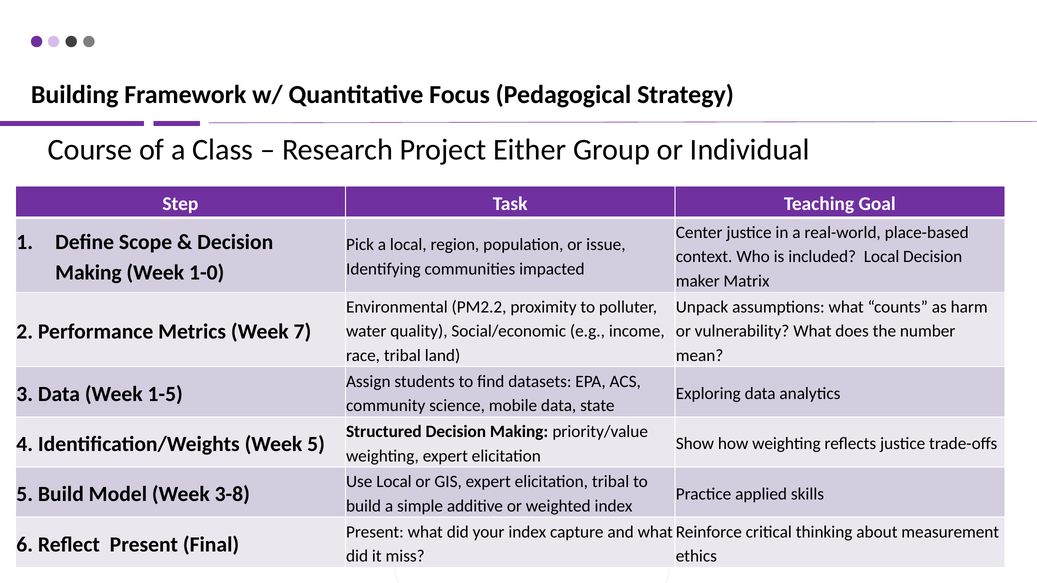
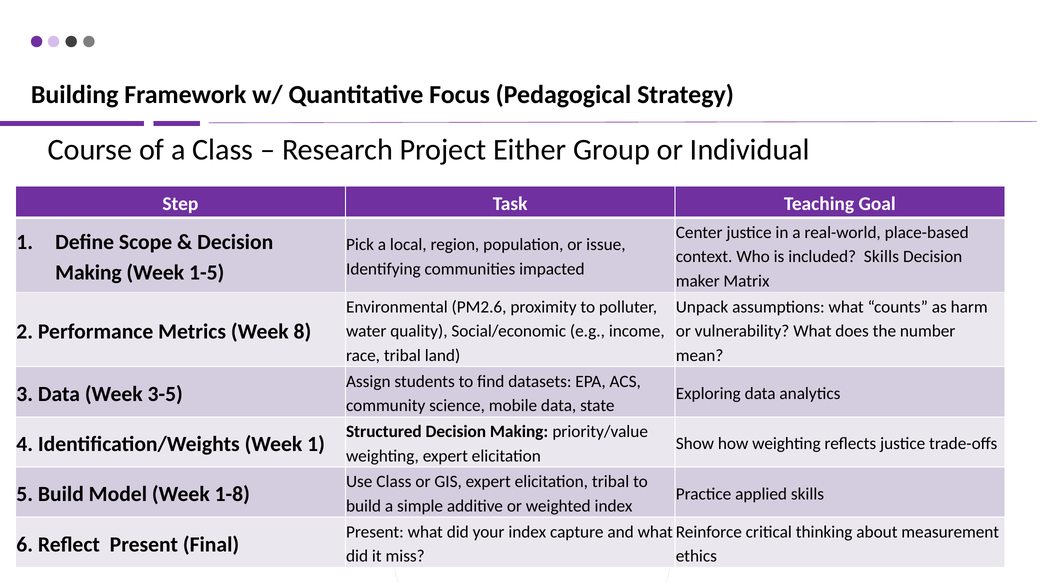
included Local: Local -> Skills
1-0: 1-0 -> 1-5
PM2.2: PM2.2 -> PM2.6
7: 7 -> 8
1-5: 1-5 -> 3-5
Week 5: 5 -> 1
Use Local: Local -> Class
3-8: 3-8 -> 1-8
